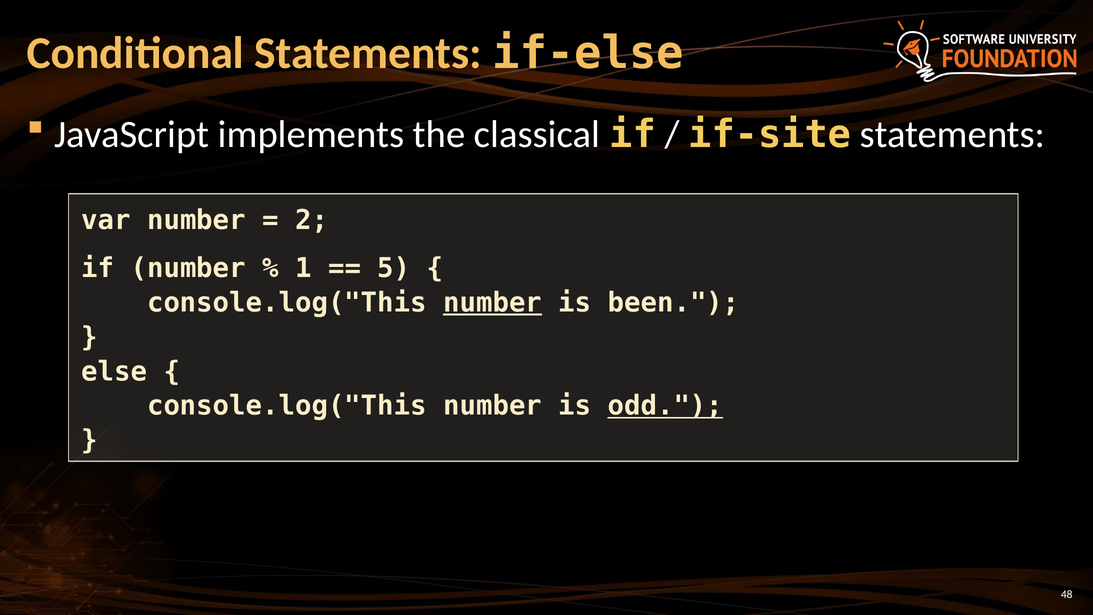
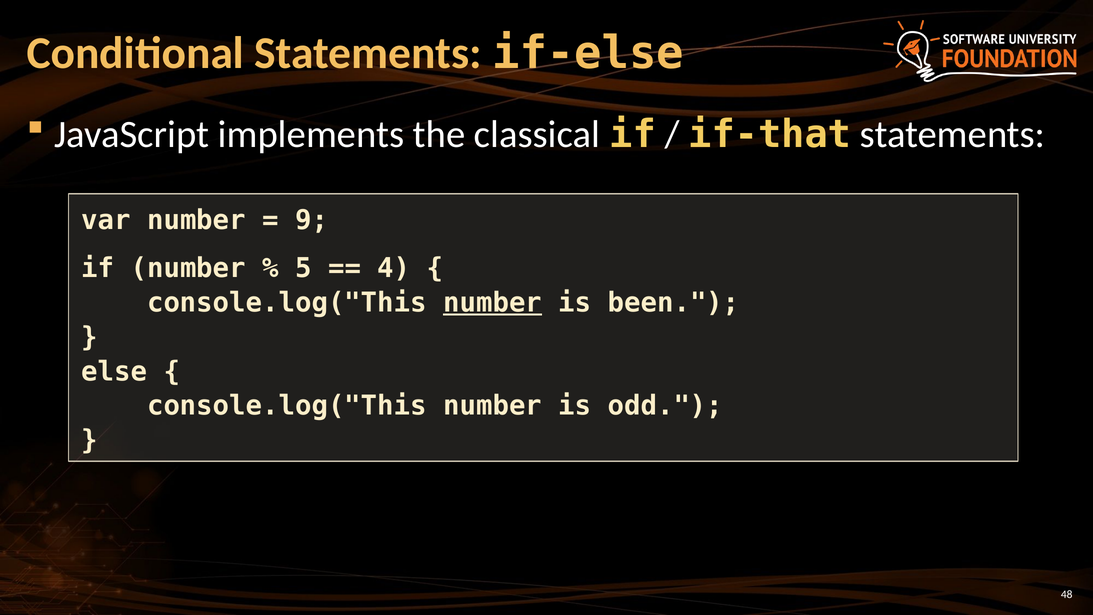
if-site: if-site -> if-that
2: 2 -> 9
1: 1 -> 5
5: 5 -> 4
odd underline: present -> none
